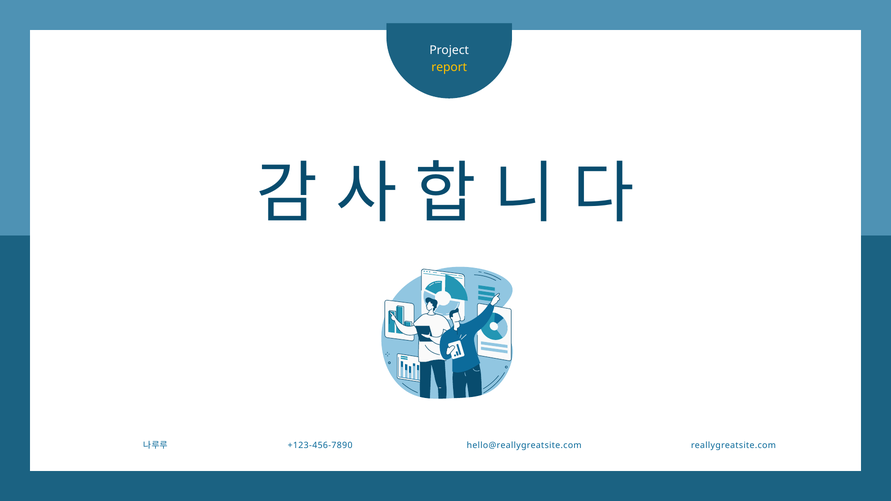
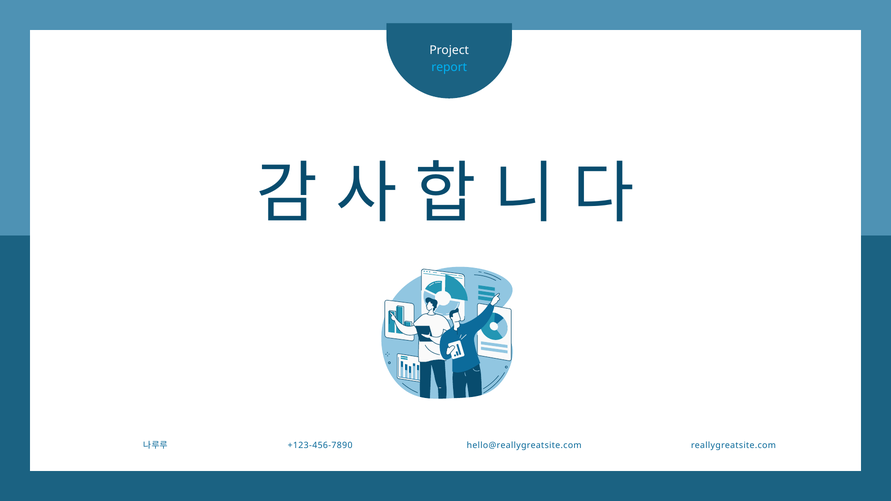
report colour: yellow -> light blue
